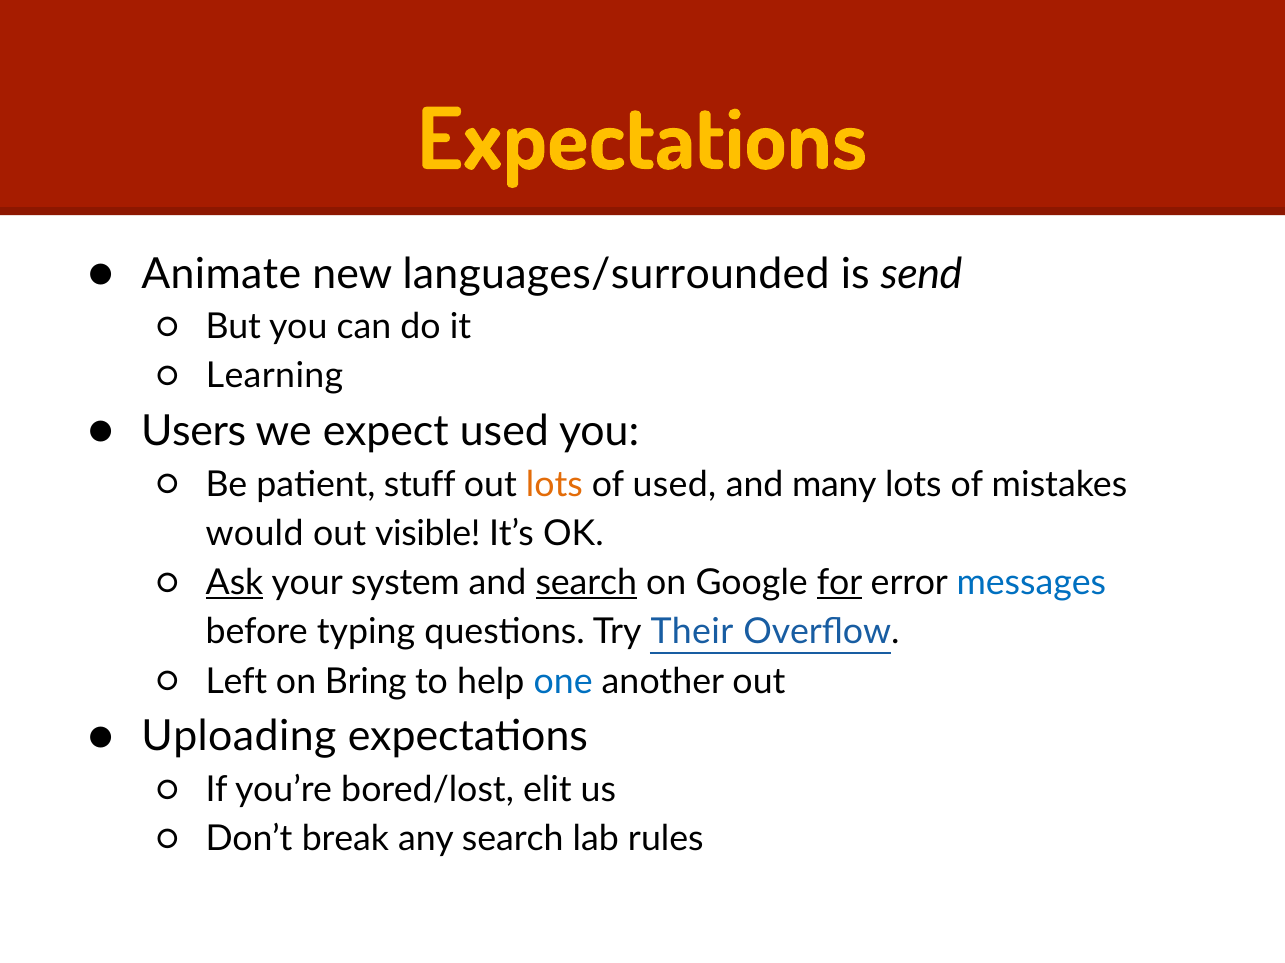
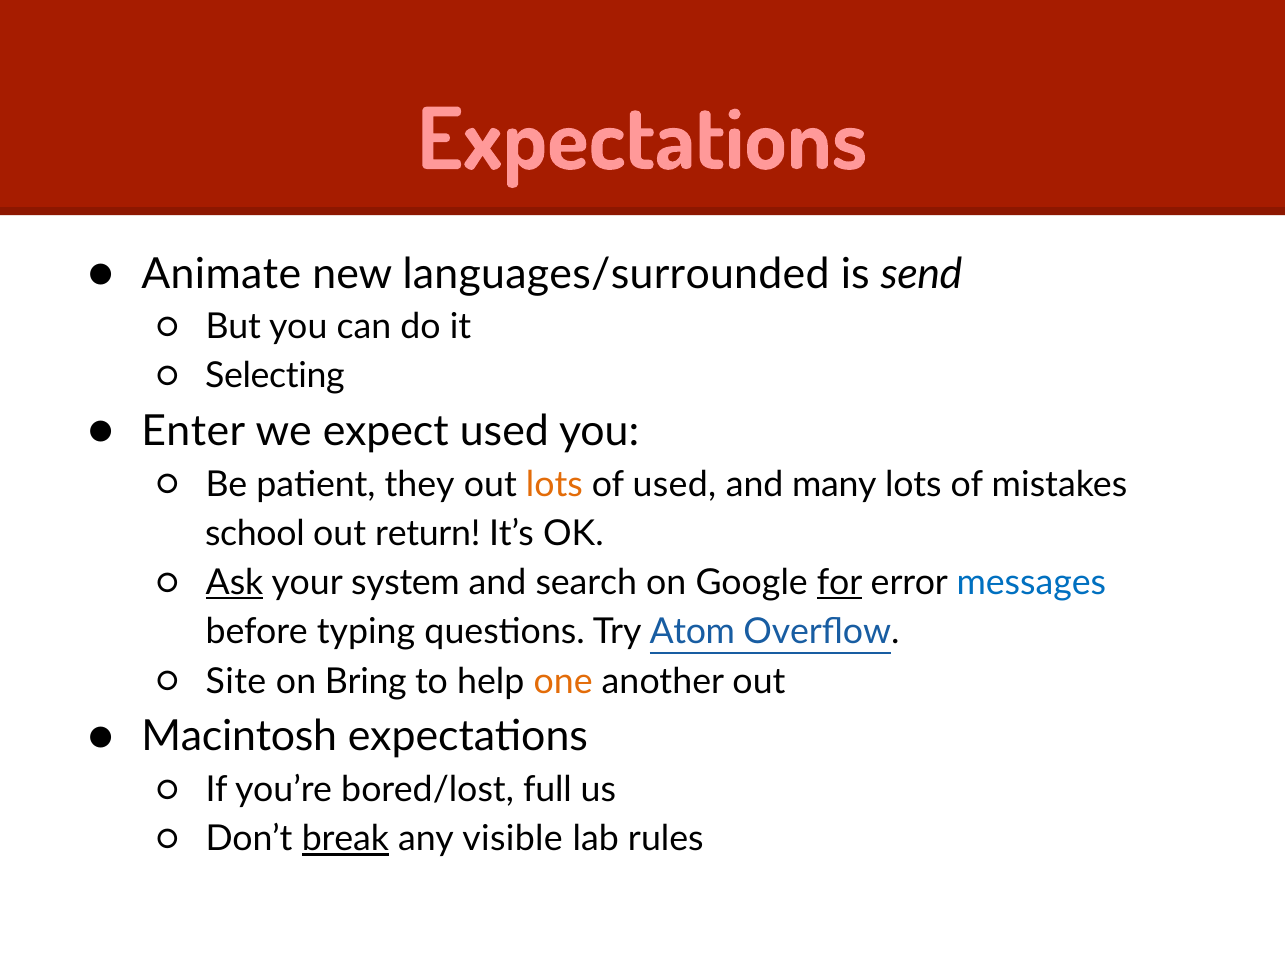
Expectations at (642, 141) colour: yellow -> pink
Learning: Learning -> Selecting
Users: Users -> Enter
stuff: stuff -> they
would: would -> school
visible: visible -> return
search at (586, 583) underline: present -> none
Their: Their -> Atom
Left: Left -> Site
one colour: blue -> orange
Uploading: Uploading -> Macintosh
elit: elit -> full
break underline: none -> present
any search: search -> visible
